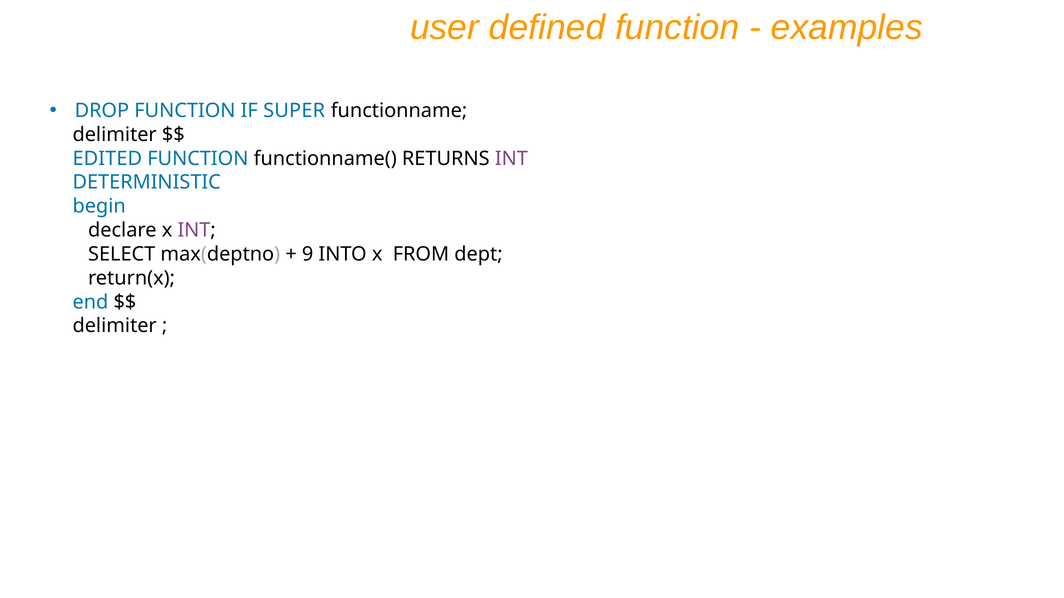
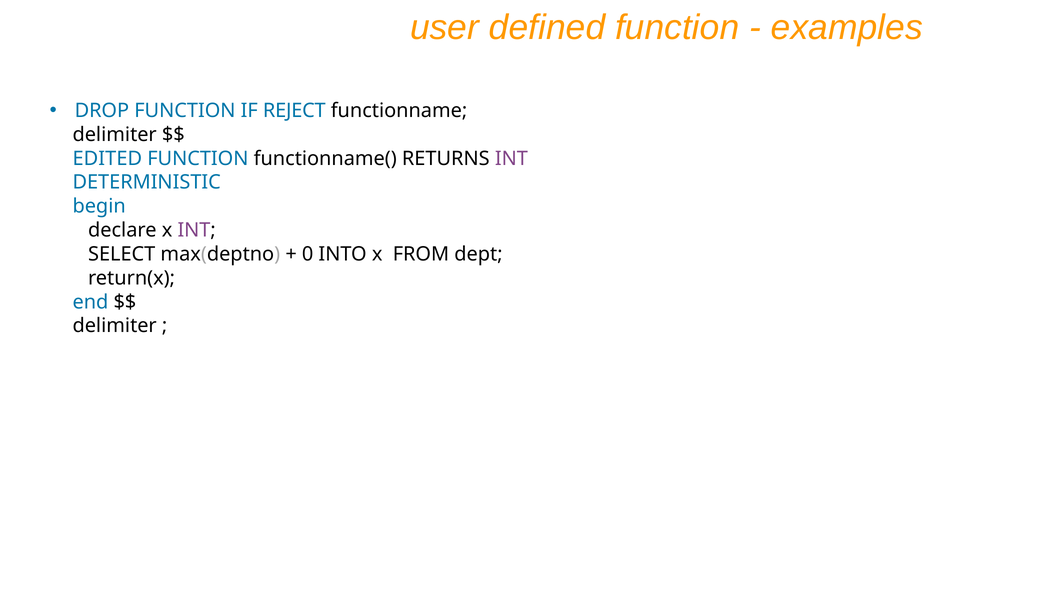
SUPER: SUPER -> REJECT
9: 9 -> 0
